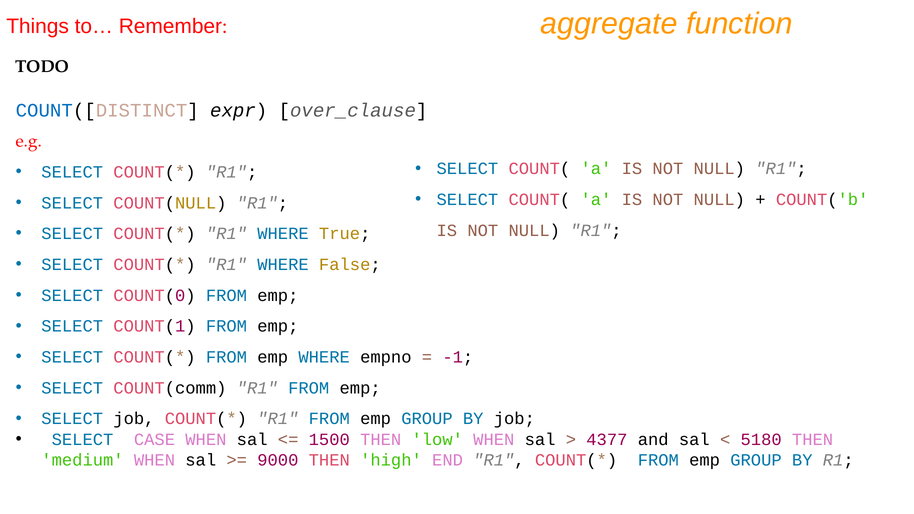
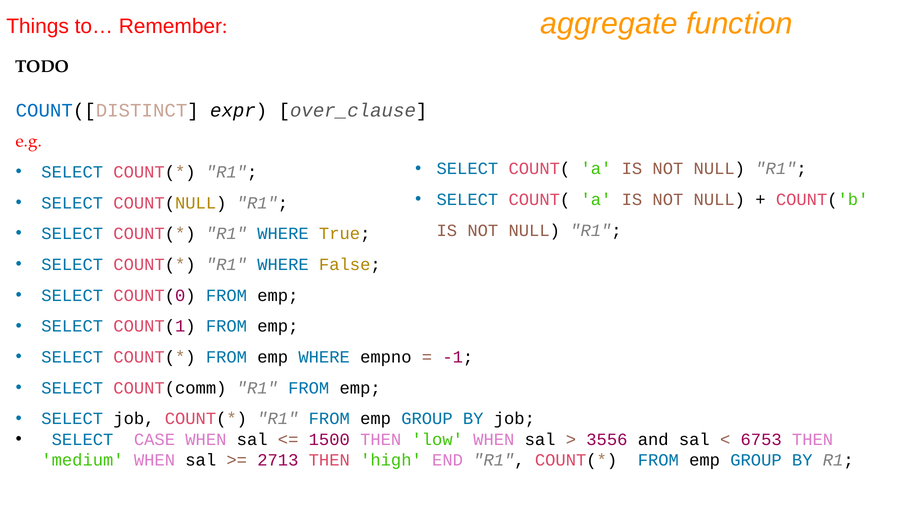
4377: 4377 -> 3556
5180: 5180 -> 6753
9000: 9000 -> 2713
